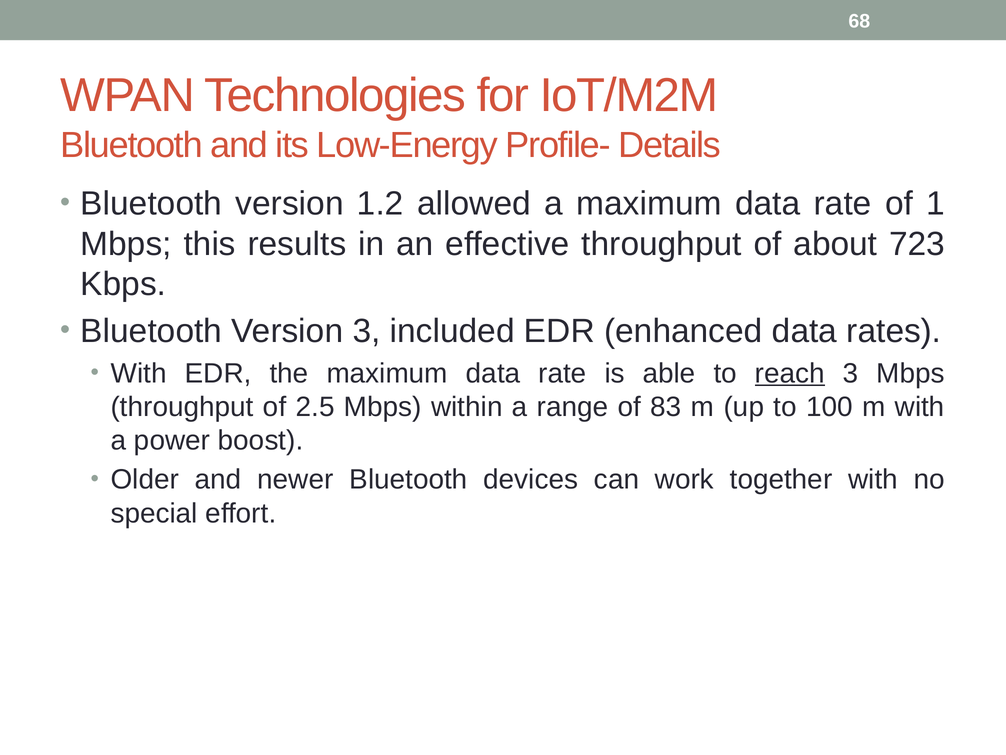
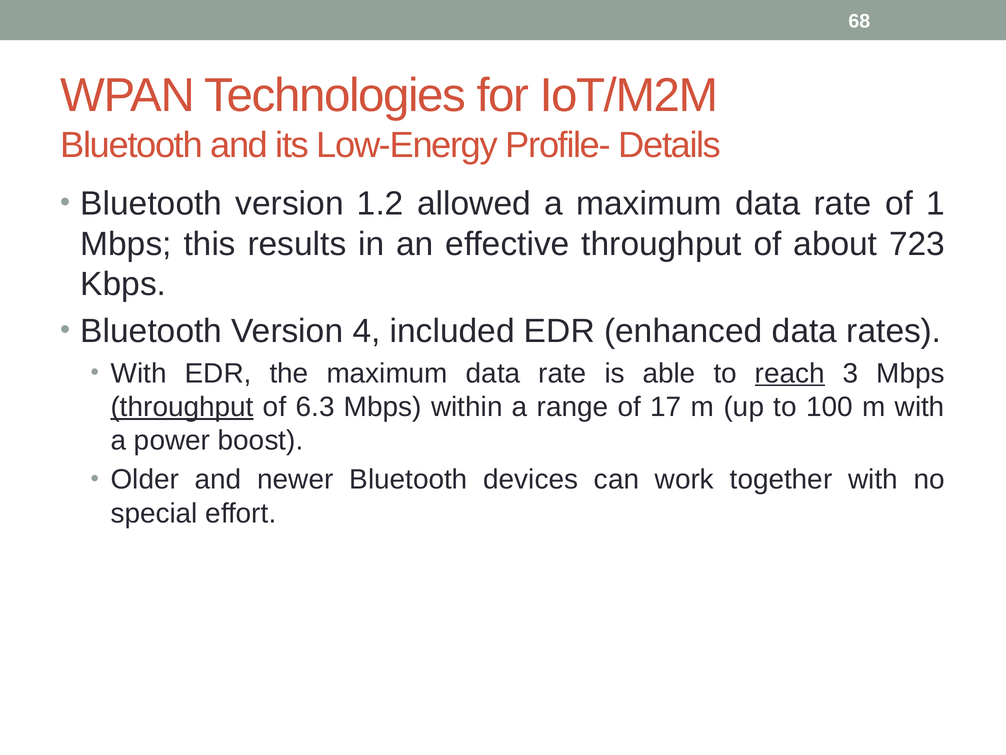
Version 3: 3 -> 4
throughput at (182, 407) underline: none -> present
2.5: 2.5 -> 6.3
83: 83 -> 17
